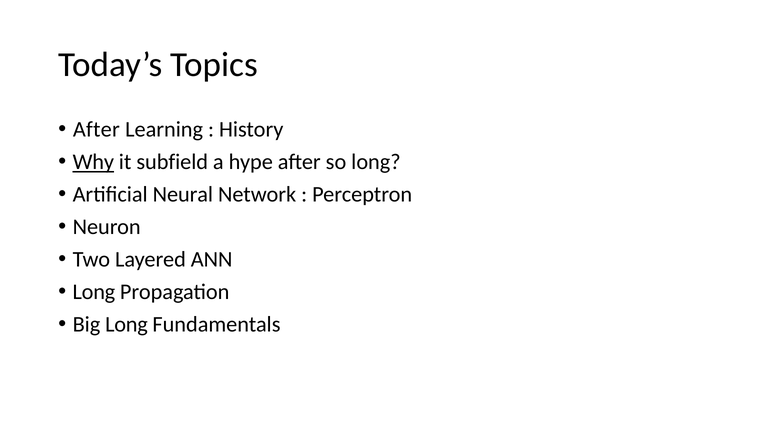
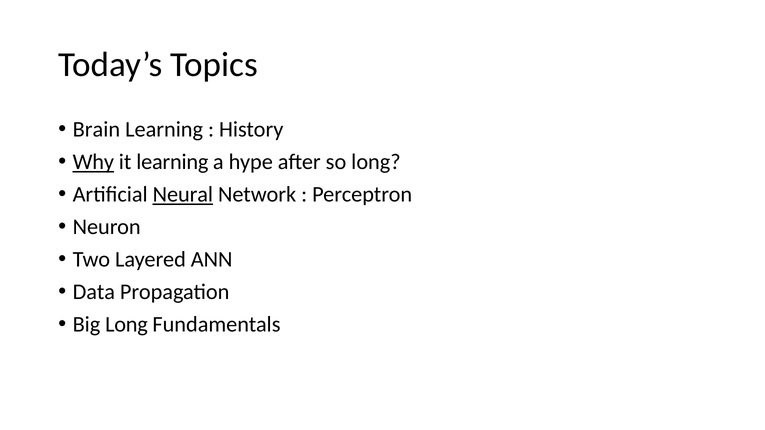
After at (96, 130): After -> Brain
it subfield: subfield -> learning
Neural underline: none -> present
Long at (94, 292): Long -> Data
